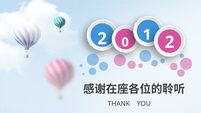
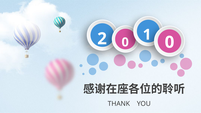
2 at (169, 42): 2 -> 0
